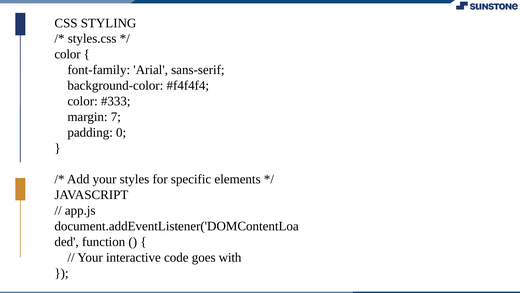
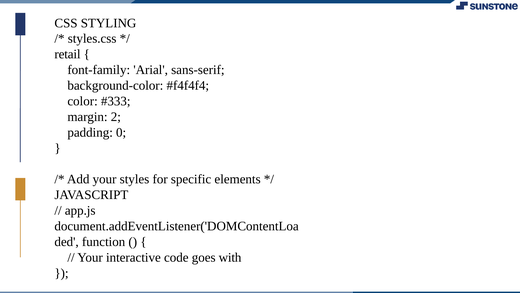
color at (68, 54): color -> retail
7: 7 -> 2
